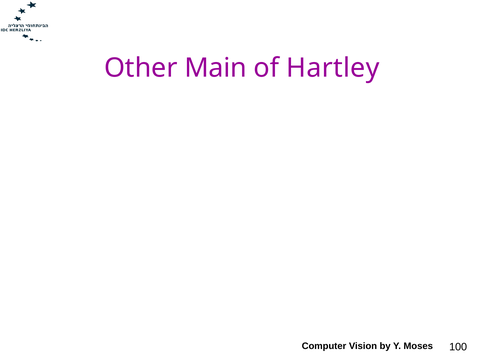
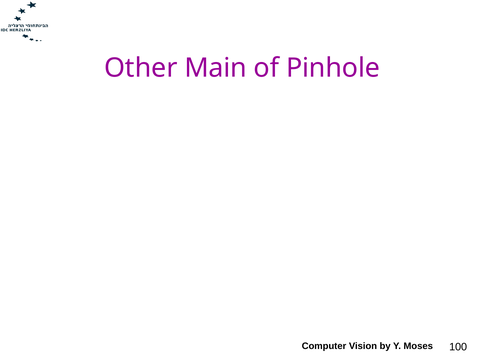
Hartley: Hartley -> Pinhole
